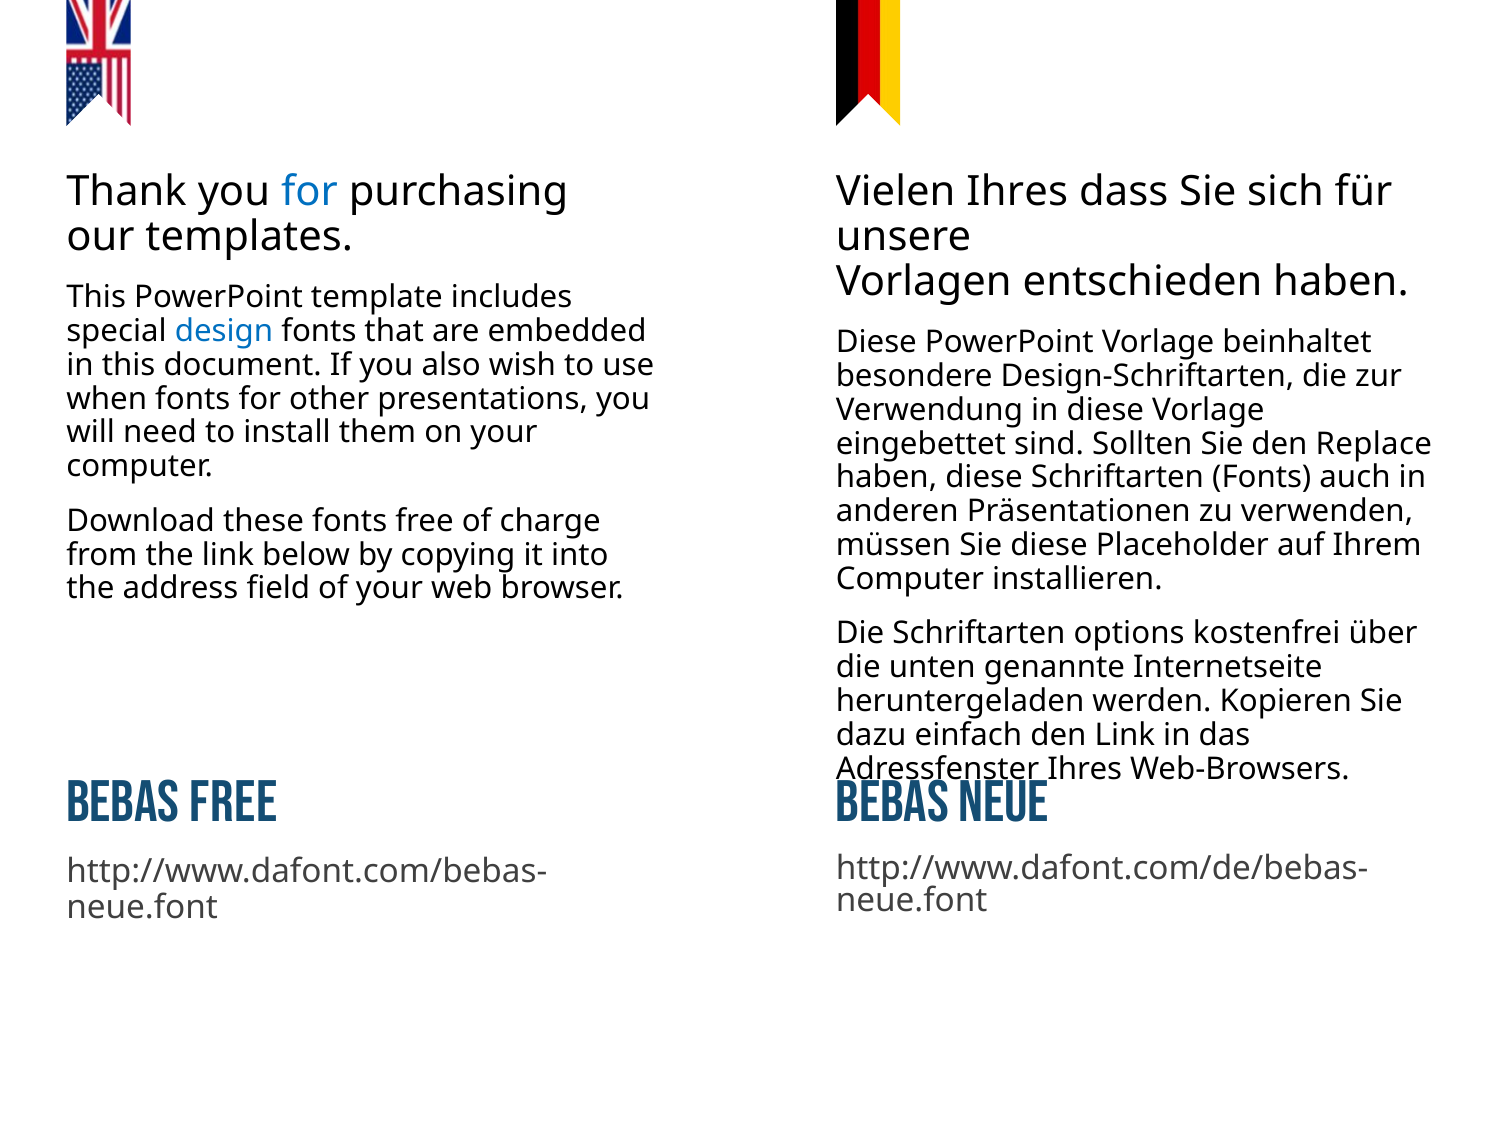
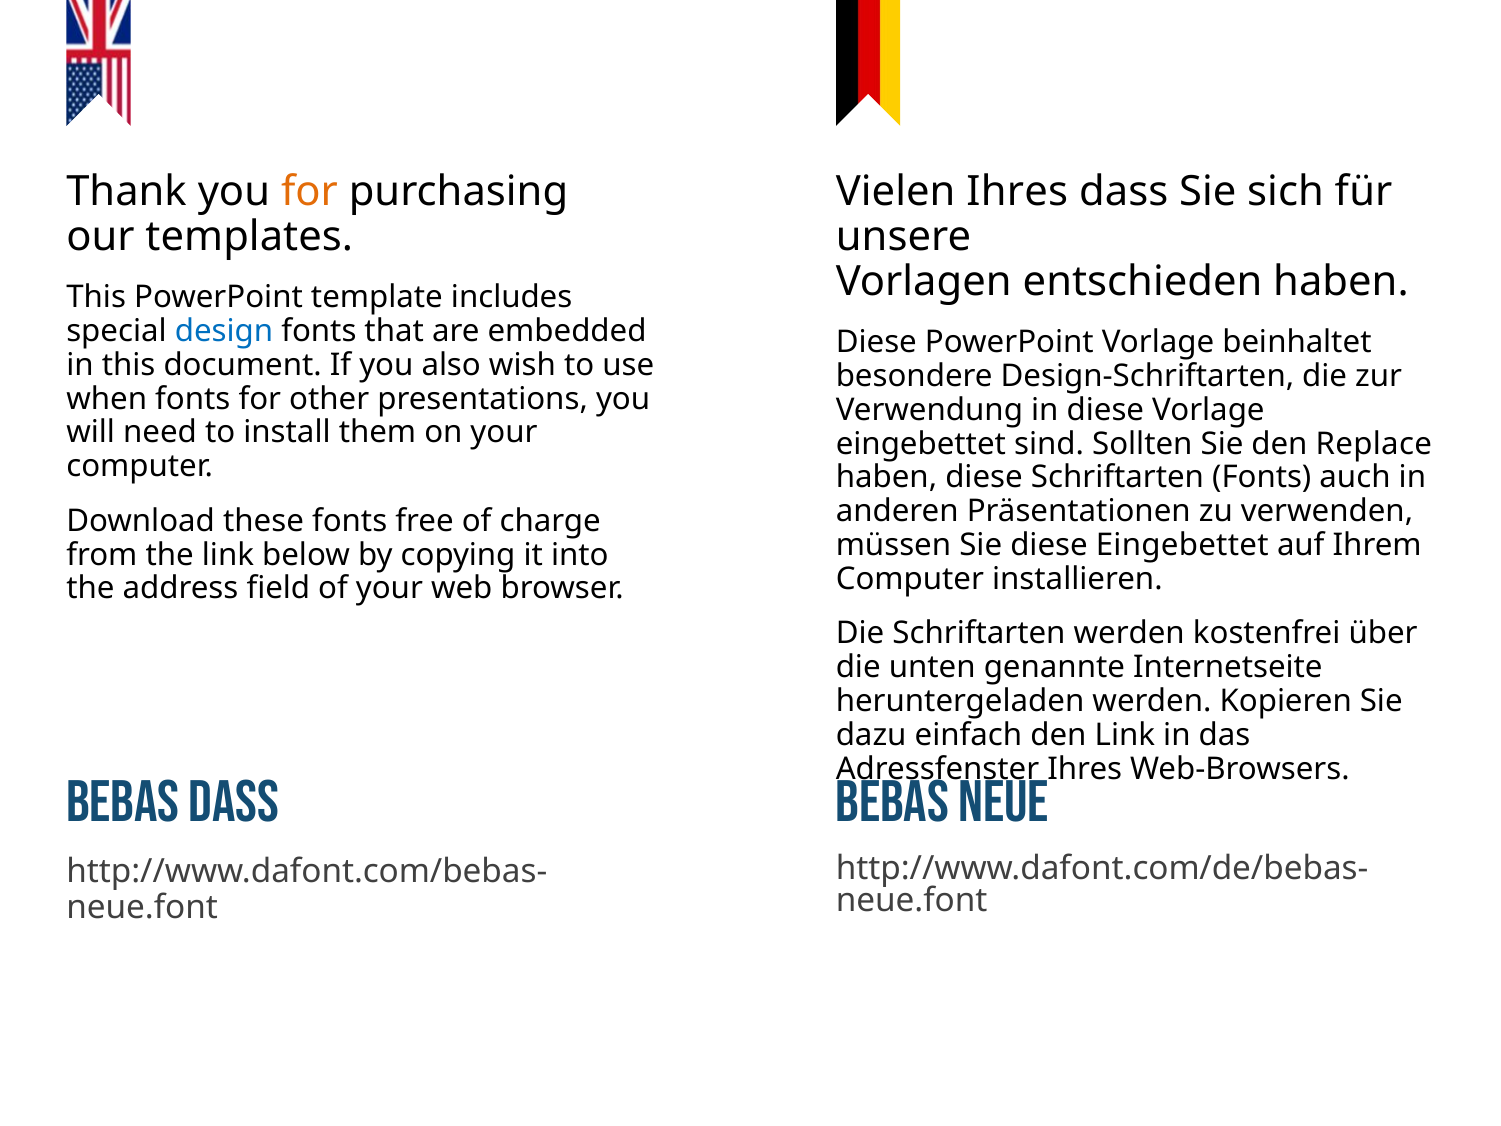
for at (309, 192) colour: blue -> orange
diese Placeholder: Placeholder -> Eingebettet
Schriftarten options: options -> werden
Bebas free: free -> dass
